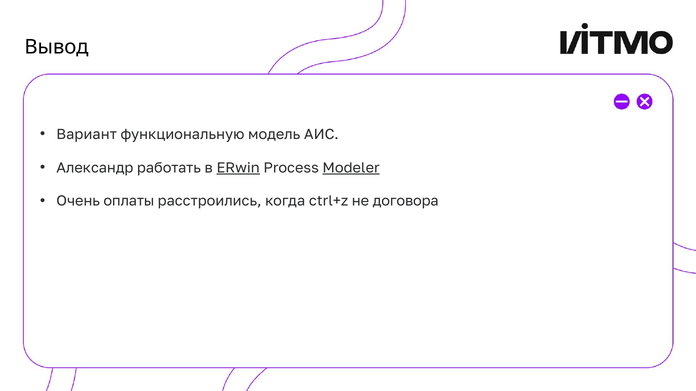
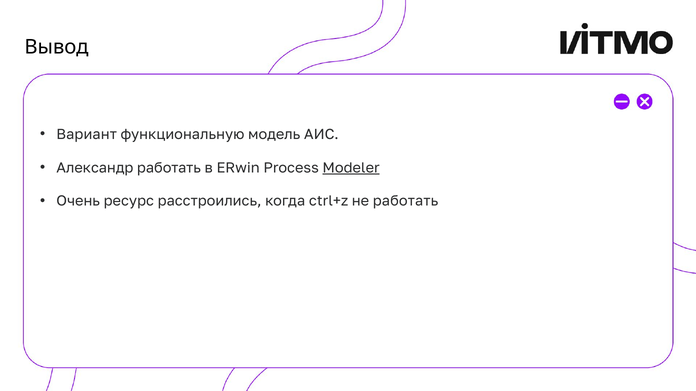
ERwin underline: present -> none
оплаты: оплаты -> ресурс
не договора: договора -> работать
